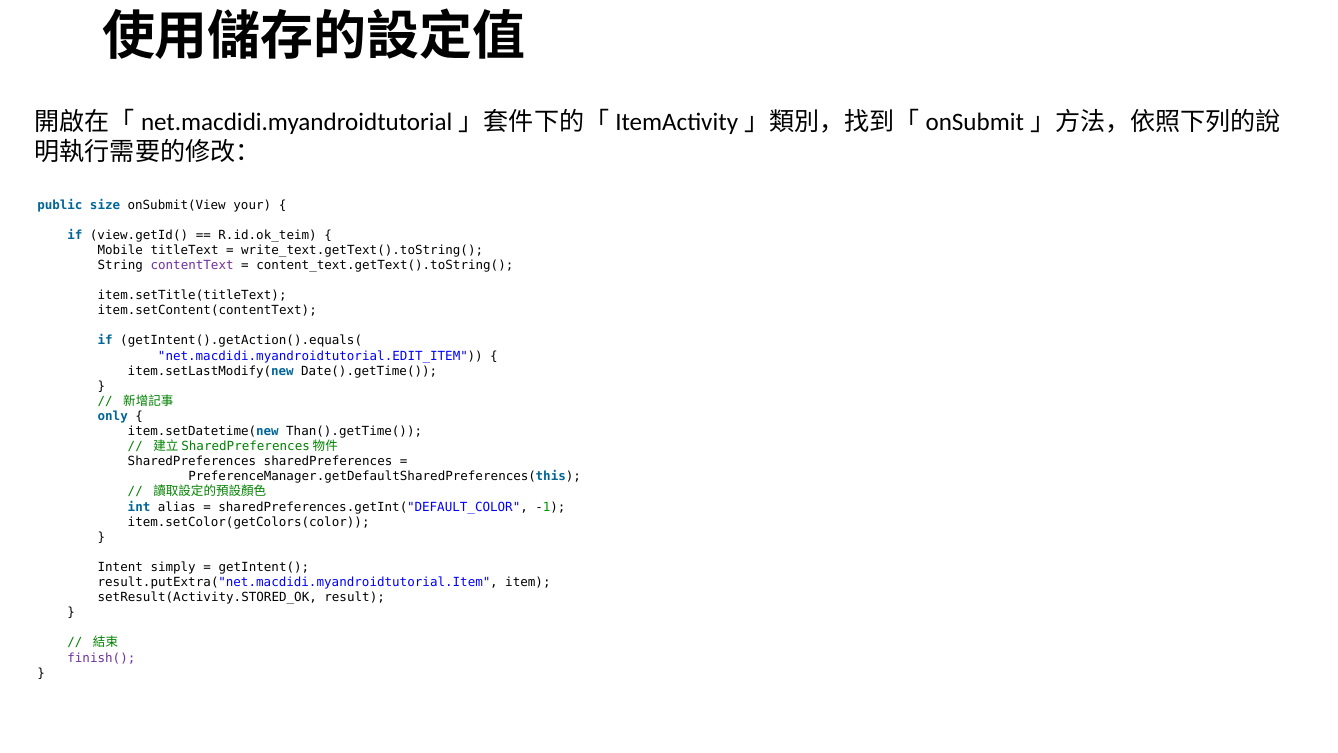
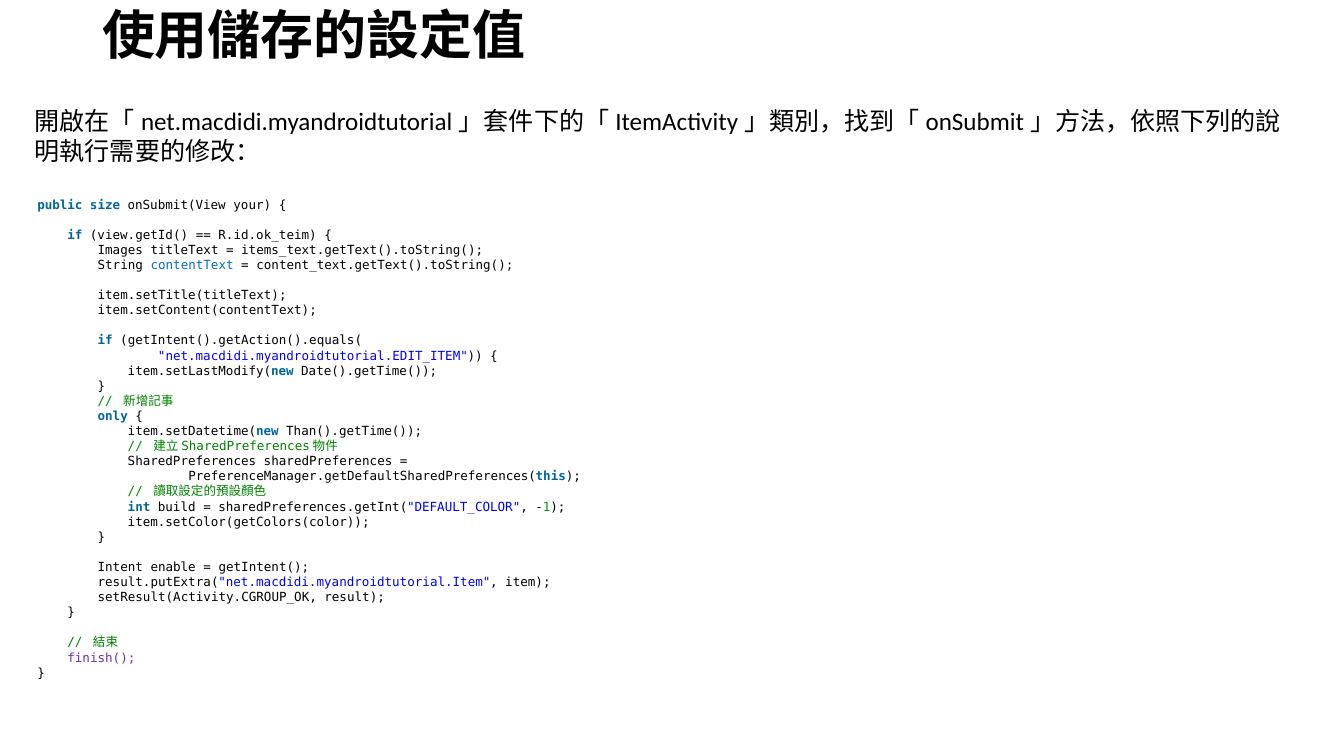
Mobile: Mobile -> Images
write_text.getText().toString(: write_text.getText().toString( -> items_text.getText().toString(
contentText colour: purple -> blue
alias: alias -> build
simply: simply -> enable
setResult(Activity.STORED_OK: setResult(Activity.STORED_OK -> setResult(Activity.CGROUP_OK
